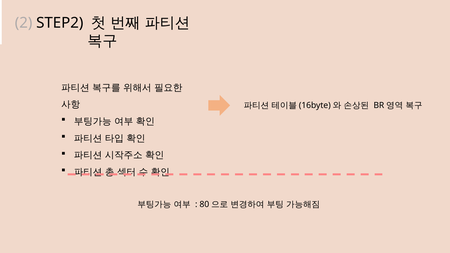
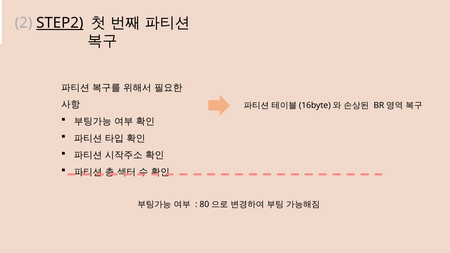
STEP2 underline: none -> present
